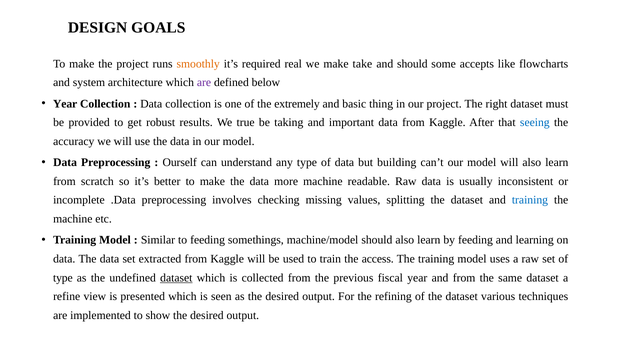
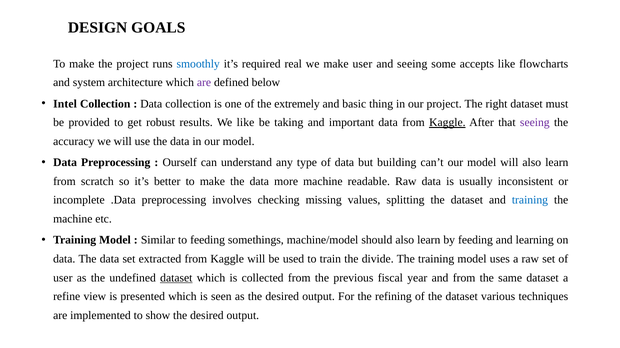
smoothly colour: orange -> blue
make take: take -> user
and should: should -> seeing
Year at (65, 104): Year -> Intel
We true: true -> like
Kaggle at (447, 123) underline: none -> present
seeing at (535, 123) colour: blue -> purple
access: access -> divide
type at (63, 278): type -> user
